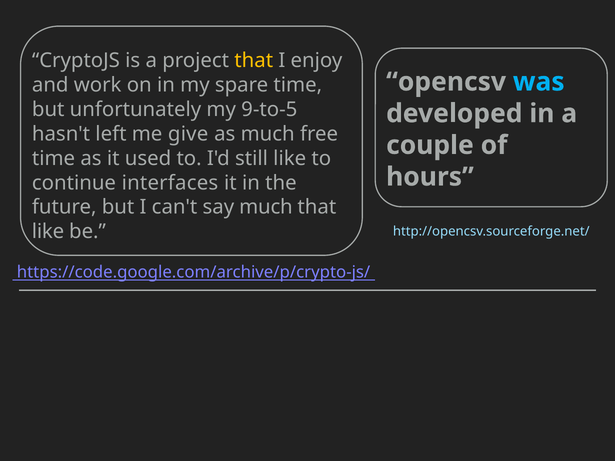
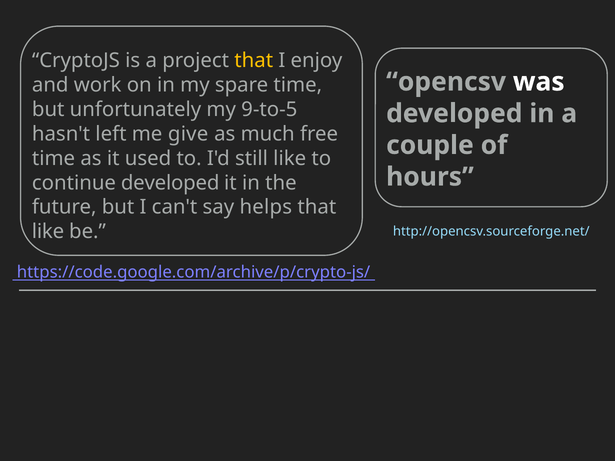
was colour: light blue -> white
continue interfaces: interfaces -> developed
say much: much -> helps
